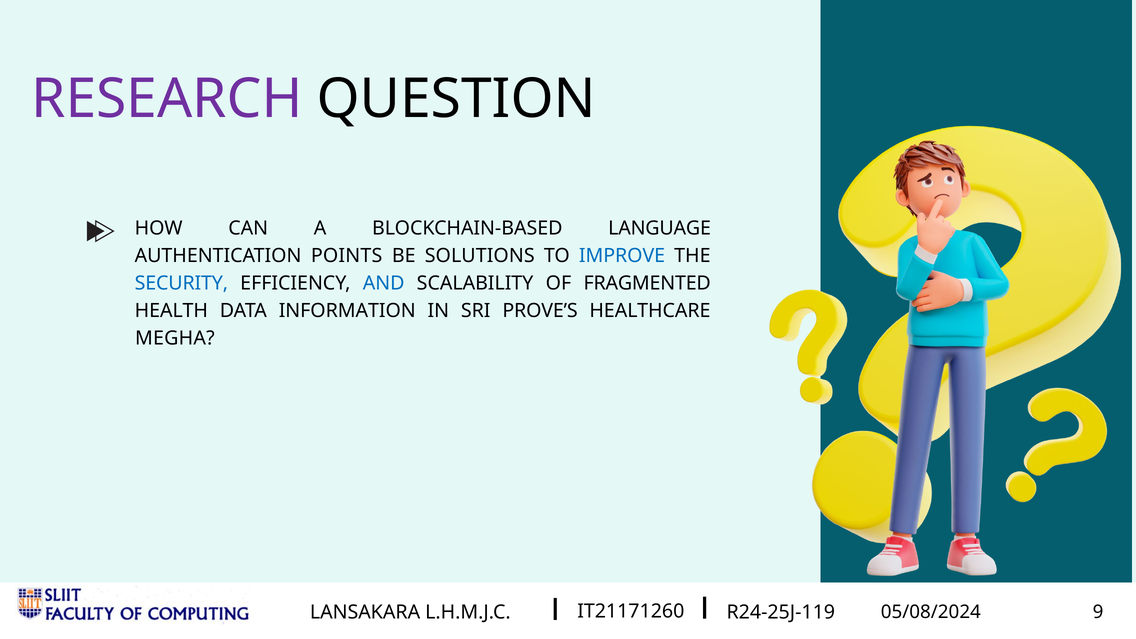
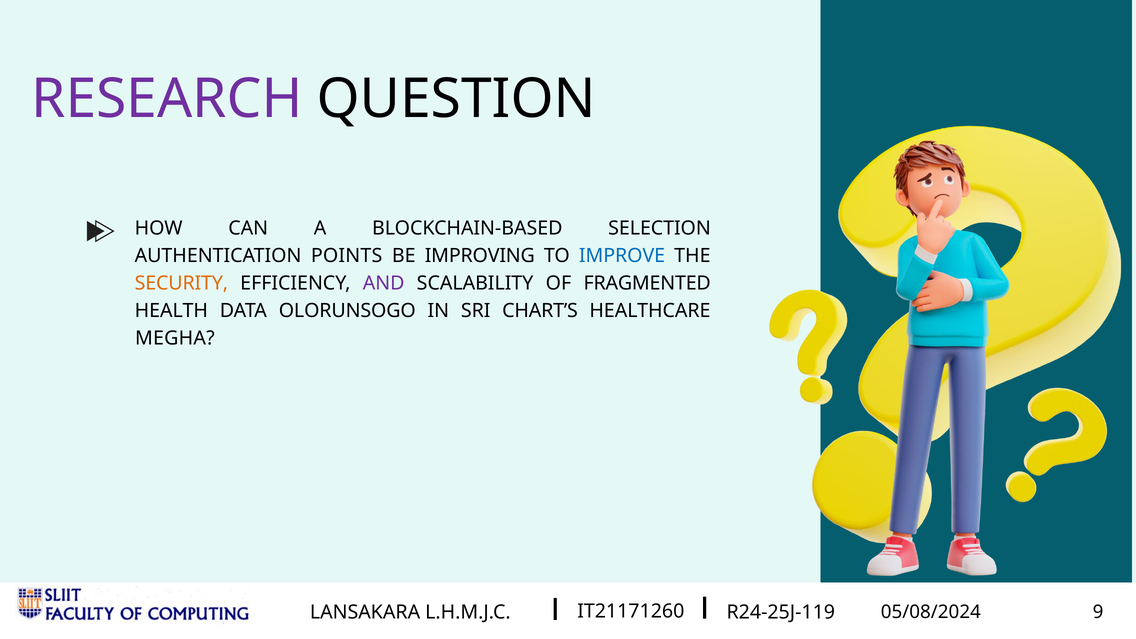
LANGUAGE: LANGUAGE -> SELECTION
SOLUTIONS: SOLUTIONS -> IMPROVING
SECURITY colour: blue -> orange
AND colour: blue -> purple
INFORMATION: INFORMATION -> OLORUNSOGO
PROVE’S: PROVE’S -> CHART’S
